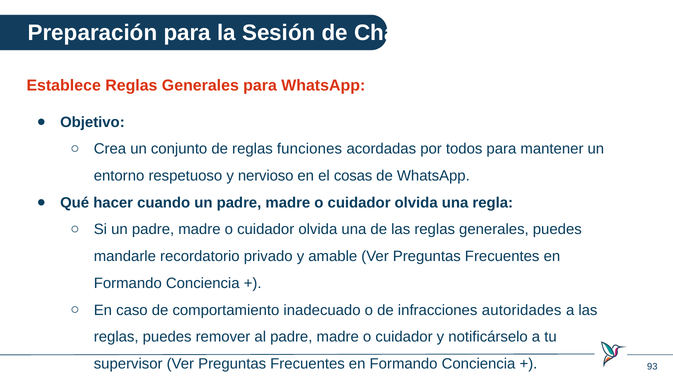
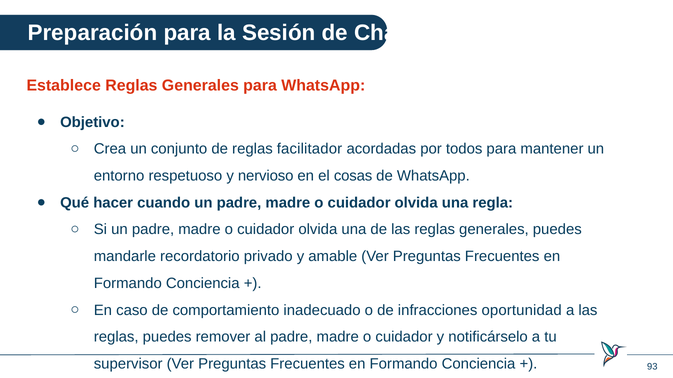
funciones: funciones -> facilitador
autoridades: autoridades -> oportunidad
